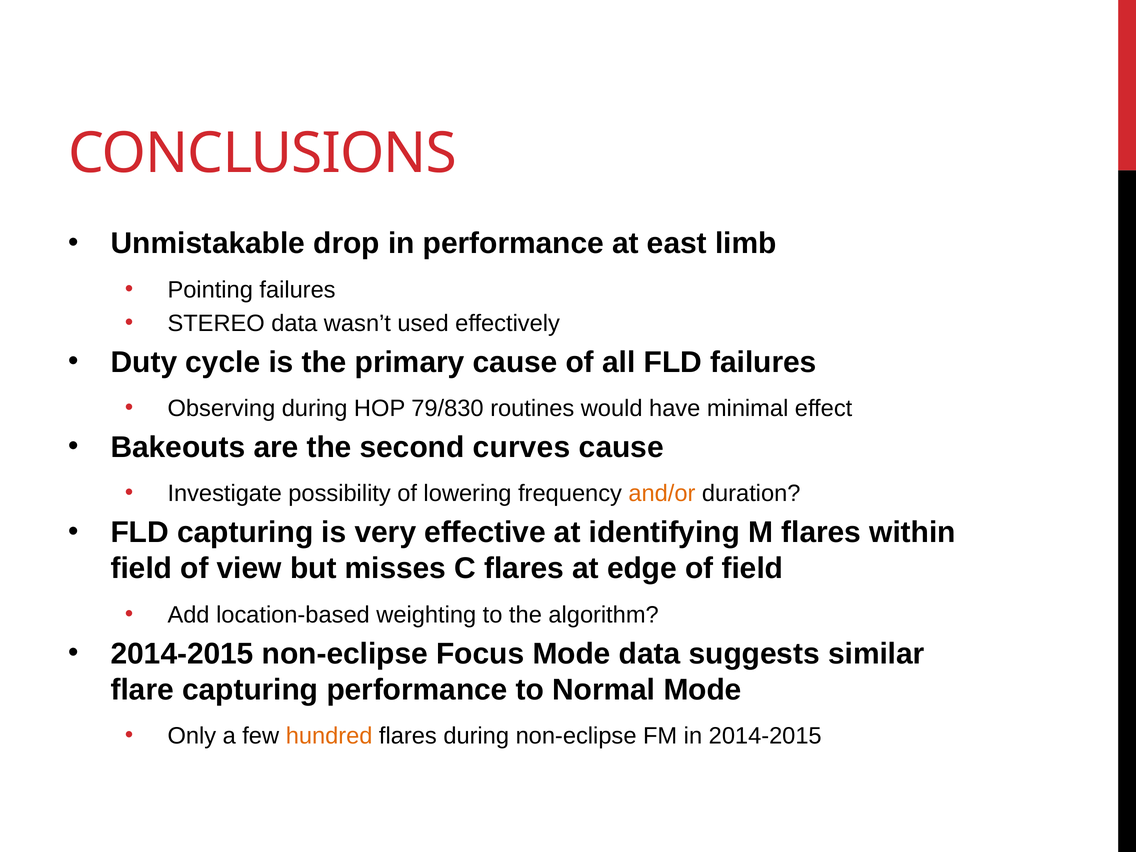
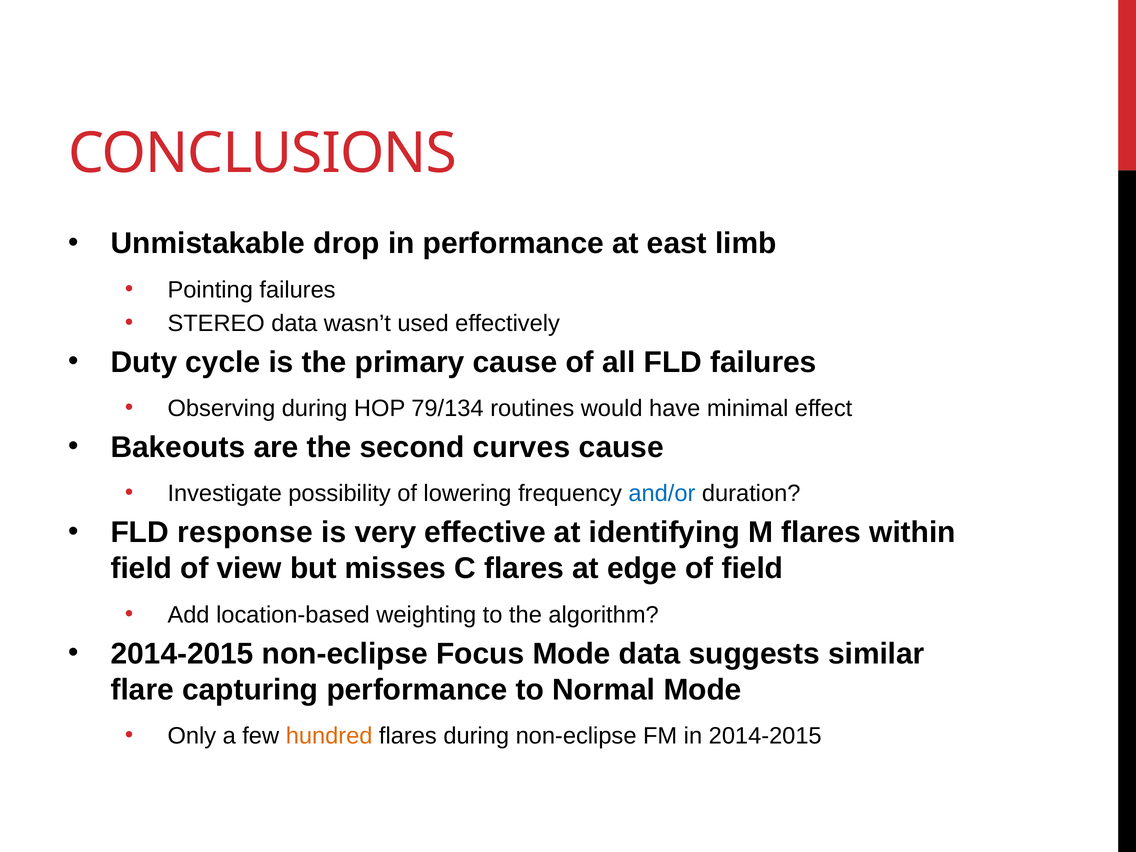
79/830: 79/830 -> 79/134
and/or colour: orange -> blue
FLD capturing: capturing -> response
